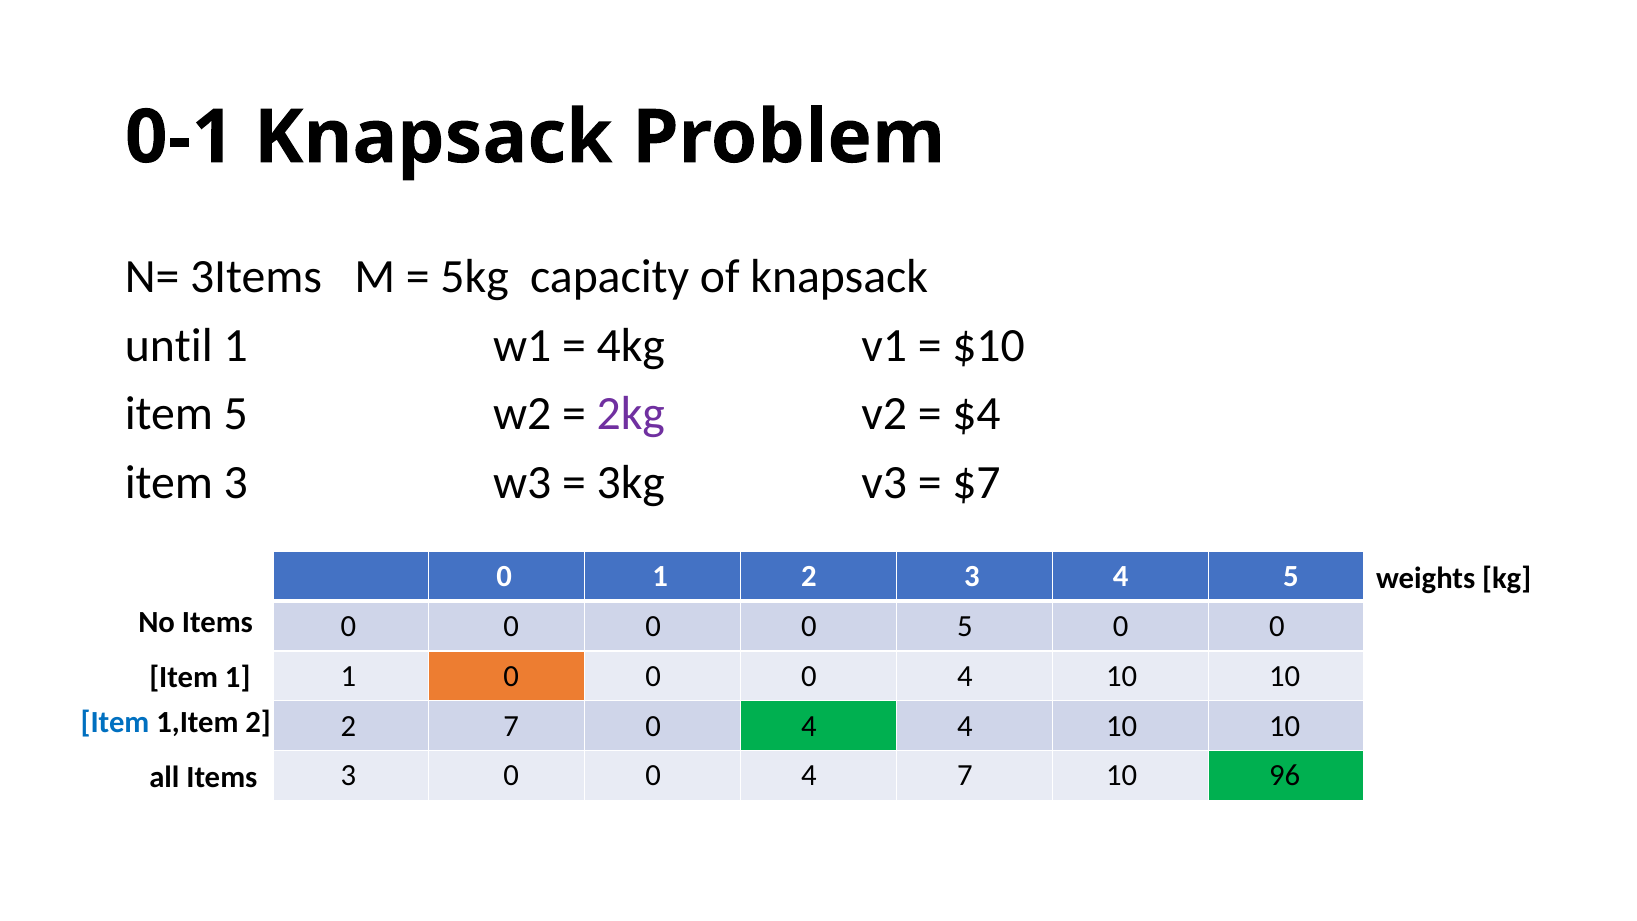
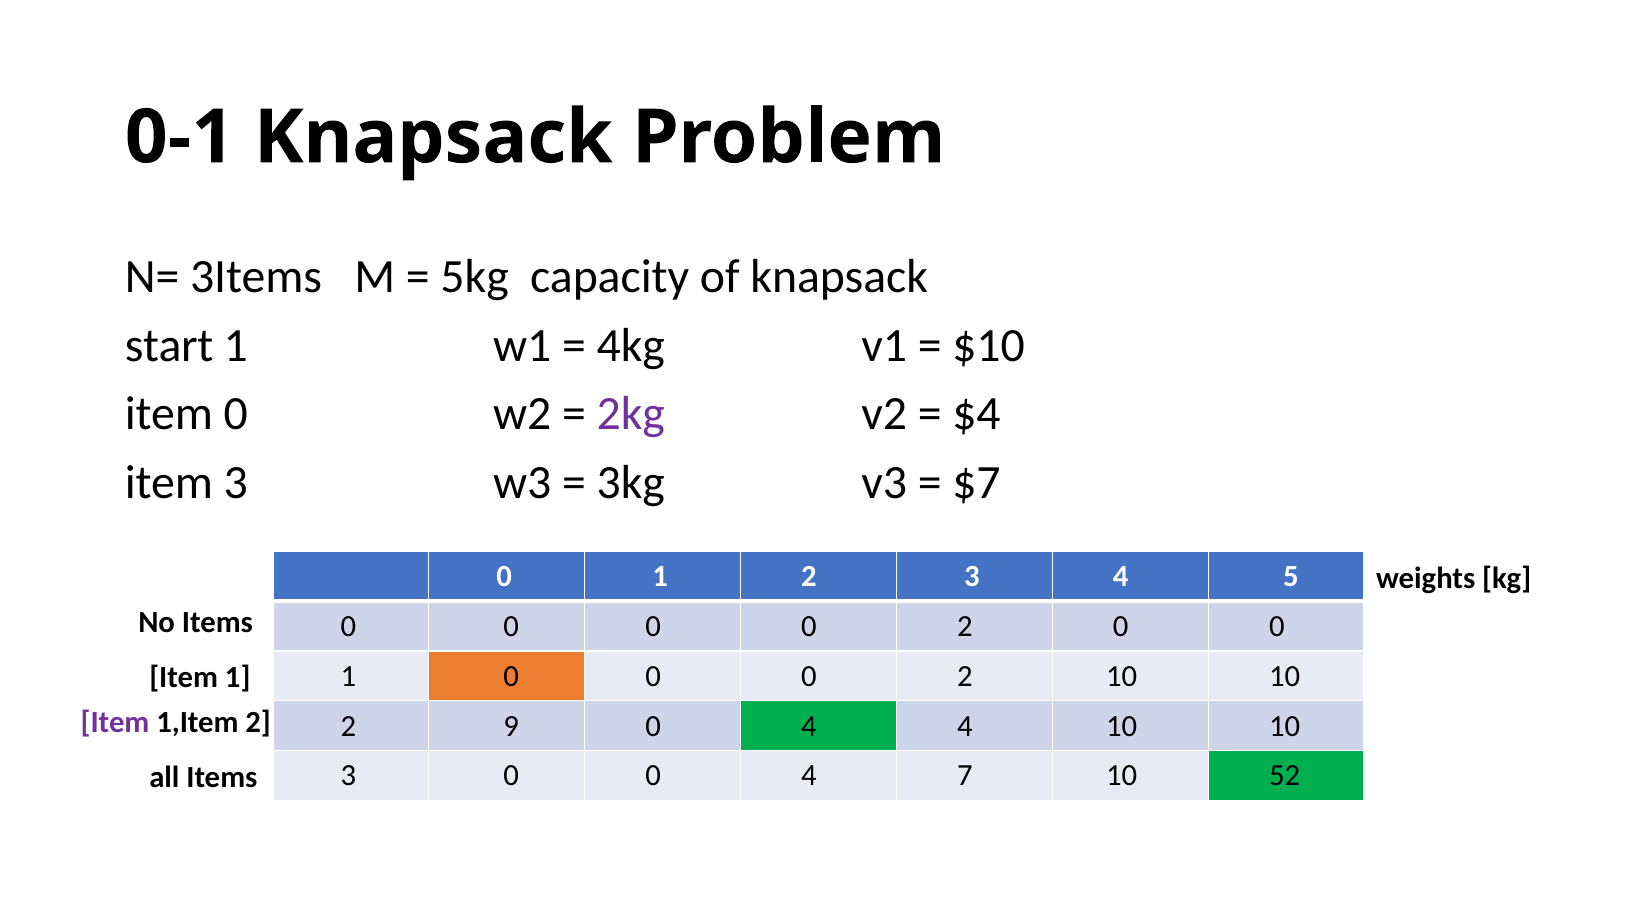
until: until -> start
item 5: 5 -> 0
5 at (965, 626): 5 -> 2
4 at (965, 676): 4 -> 2
Item at (115, 723) colour: blue -> purple
2 7: 7 -> 9
96: 96 -> 52
